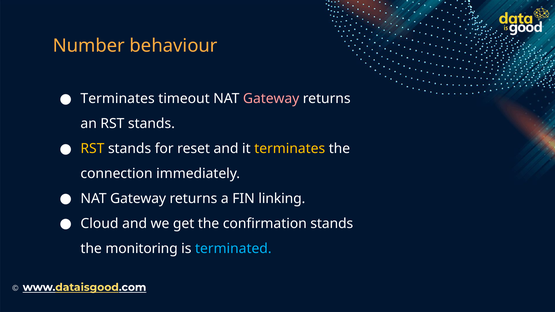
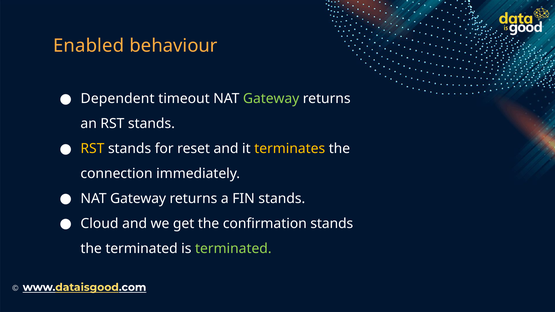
Number: Number -> Enabled
Terminates at (118, 99): Terminates -> Dependent
Gateway at (271, 99) colour: pink -> light green
FIN linking: linking -> stands
the monitoring: monitoring -> terminated
terminated at (233, 249) colour: light blue -> light green
